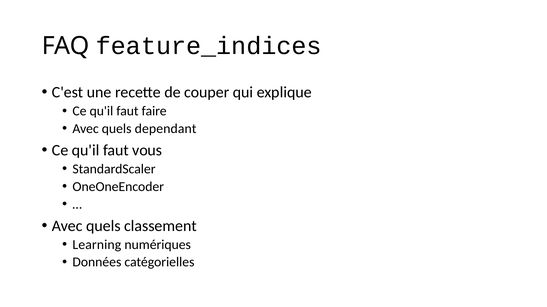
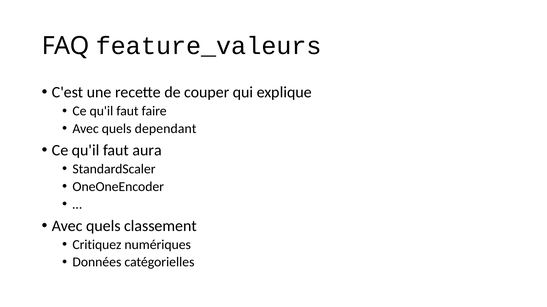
feature_indices: feature_indices -> feature_valeurs
vous: vous -> aura
Learning: Learning -> Critiquez
